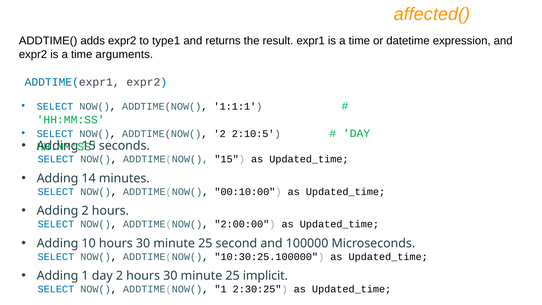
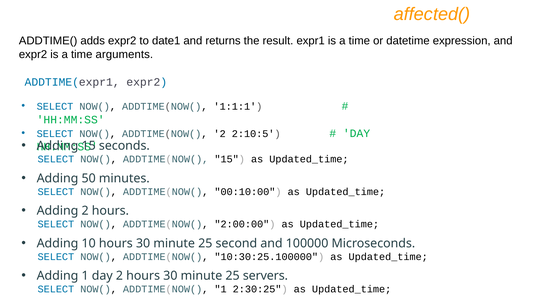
type1: type1 -> date1
14: 14 -> 50
implicit: implicit -> servers
